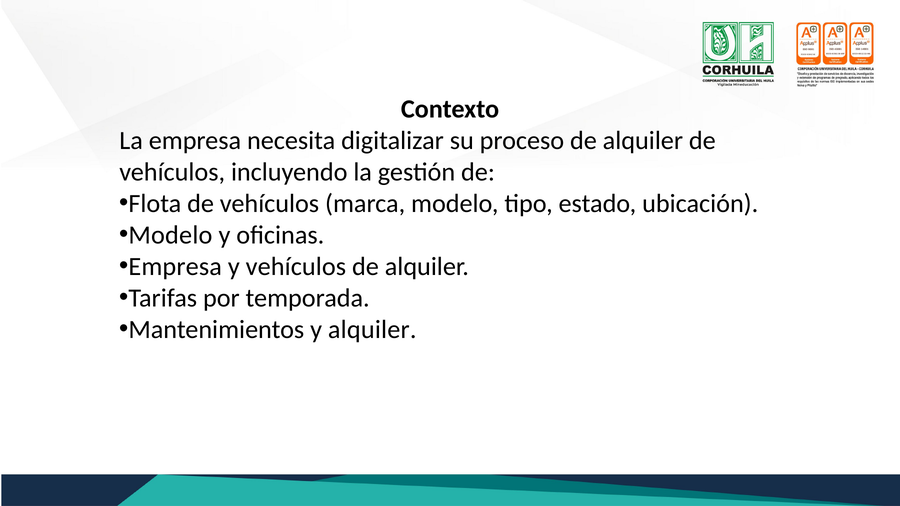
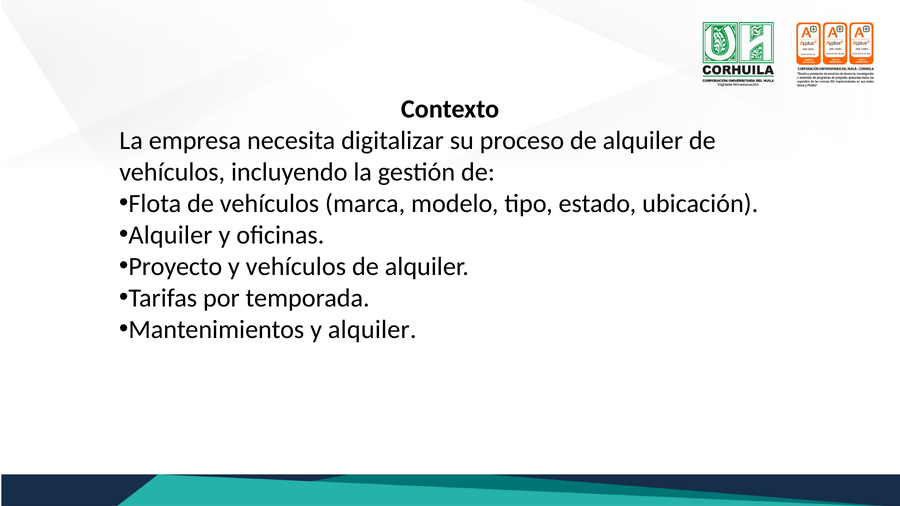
Modelo at (170, 235): Modelo -> Alquiler
Empresa at (175, 267): Empresa -> Proyecto
